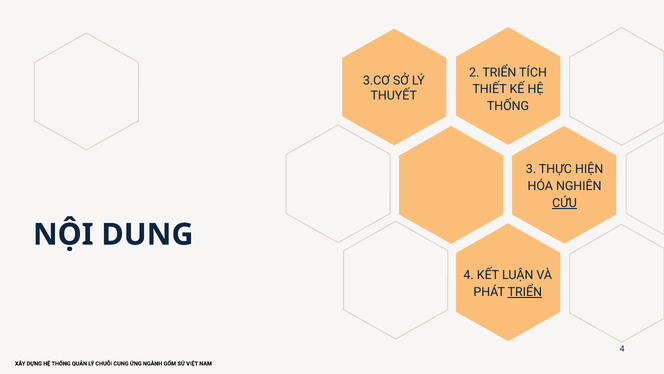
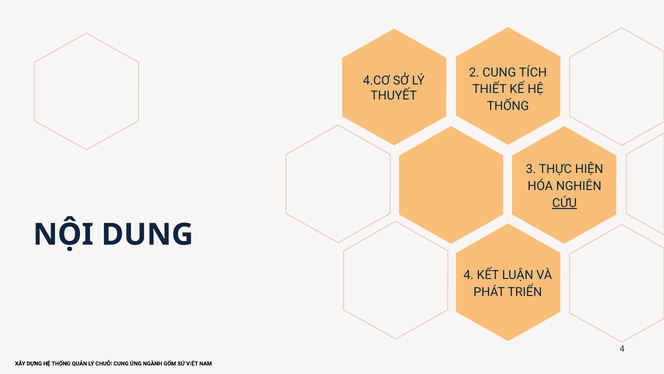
2 TRIỂN: TRIỂN -> CUNG
3.CƠ: 3.CƠ -> 4.CƠ
TRIỂN at (525, 292) underline: present -> none
